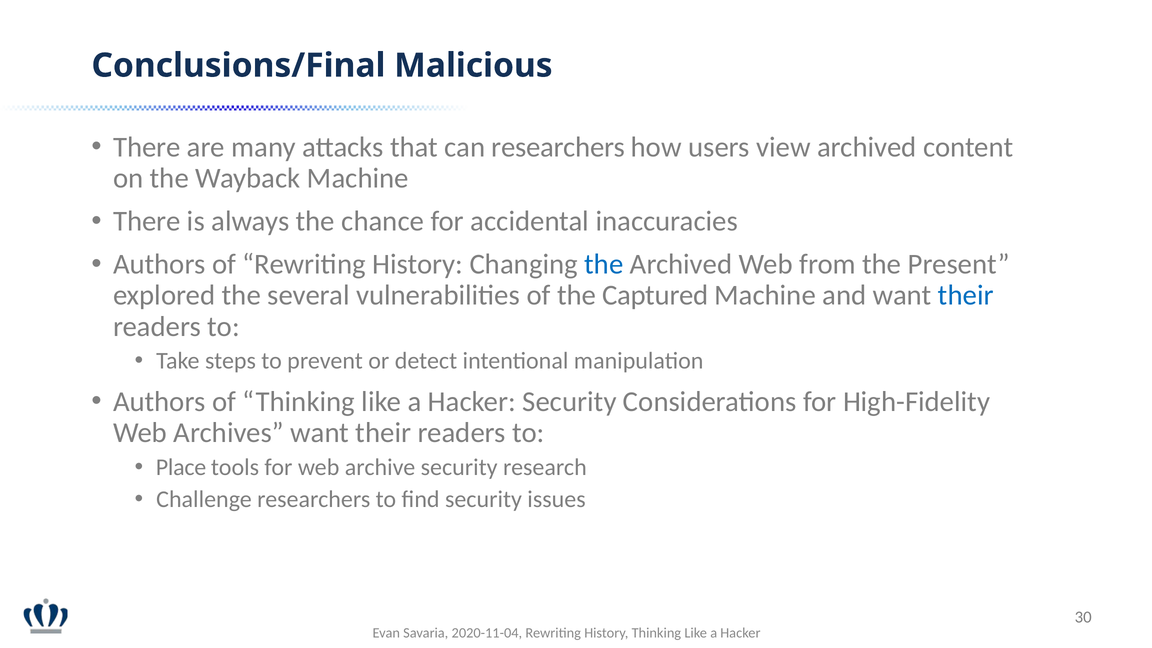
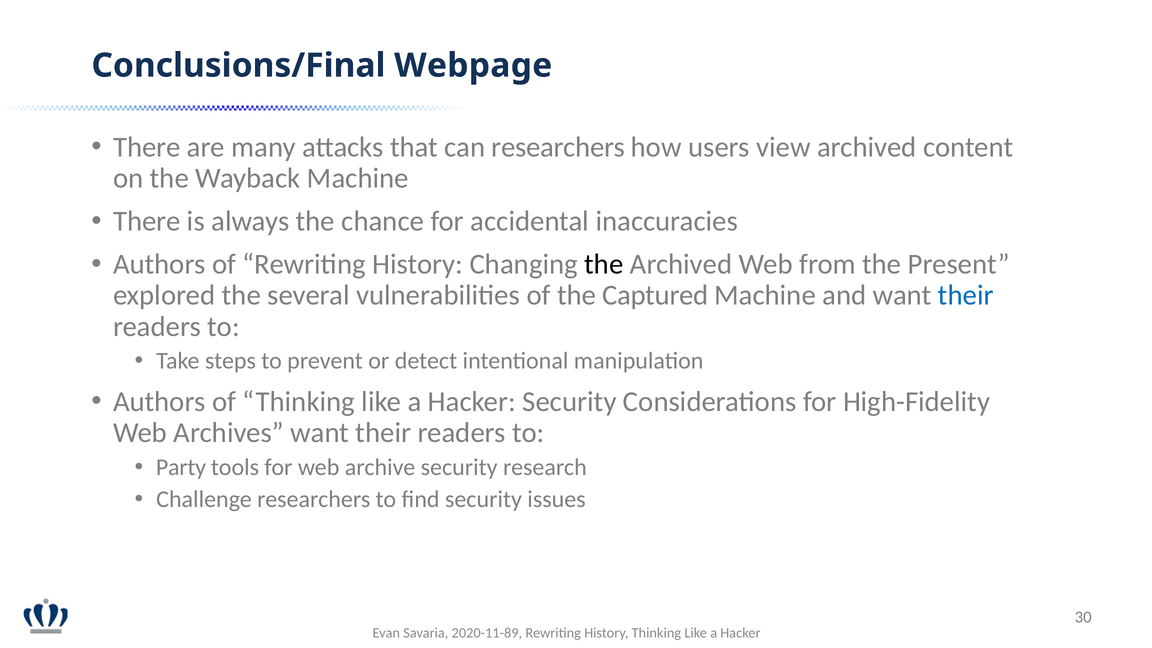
Malicious: Malicious -> Webpage
the at (604, 264) colour: blue -> black
Place: Place -> Party
2020-11-04: 2020-11-04 -> 2020-11-89
